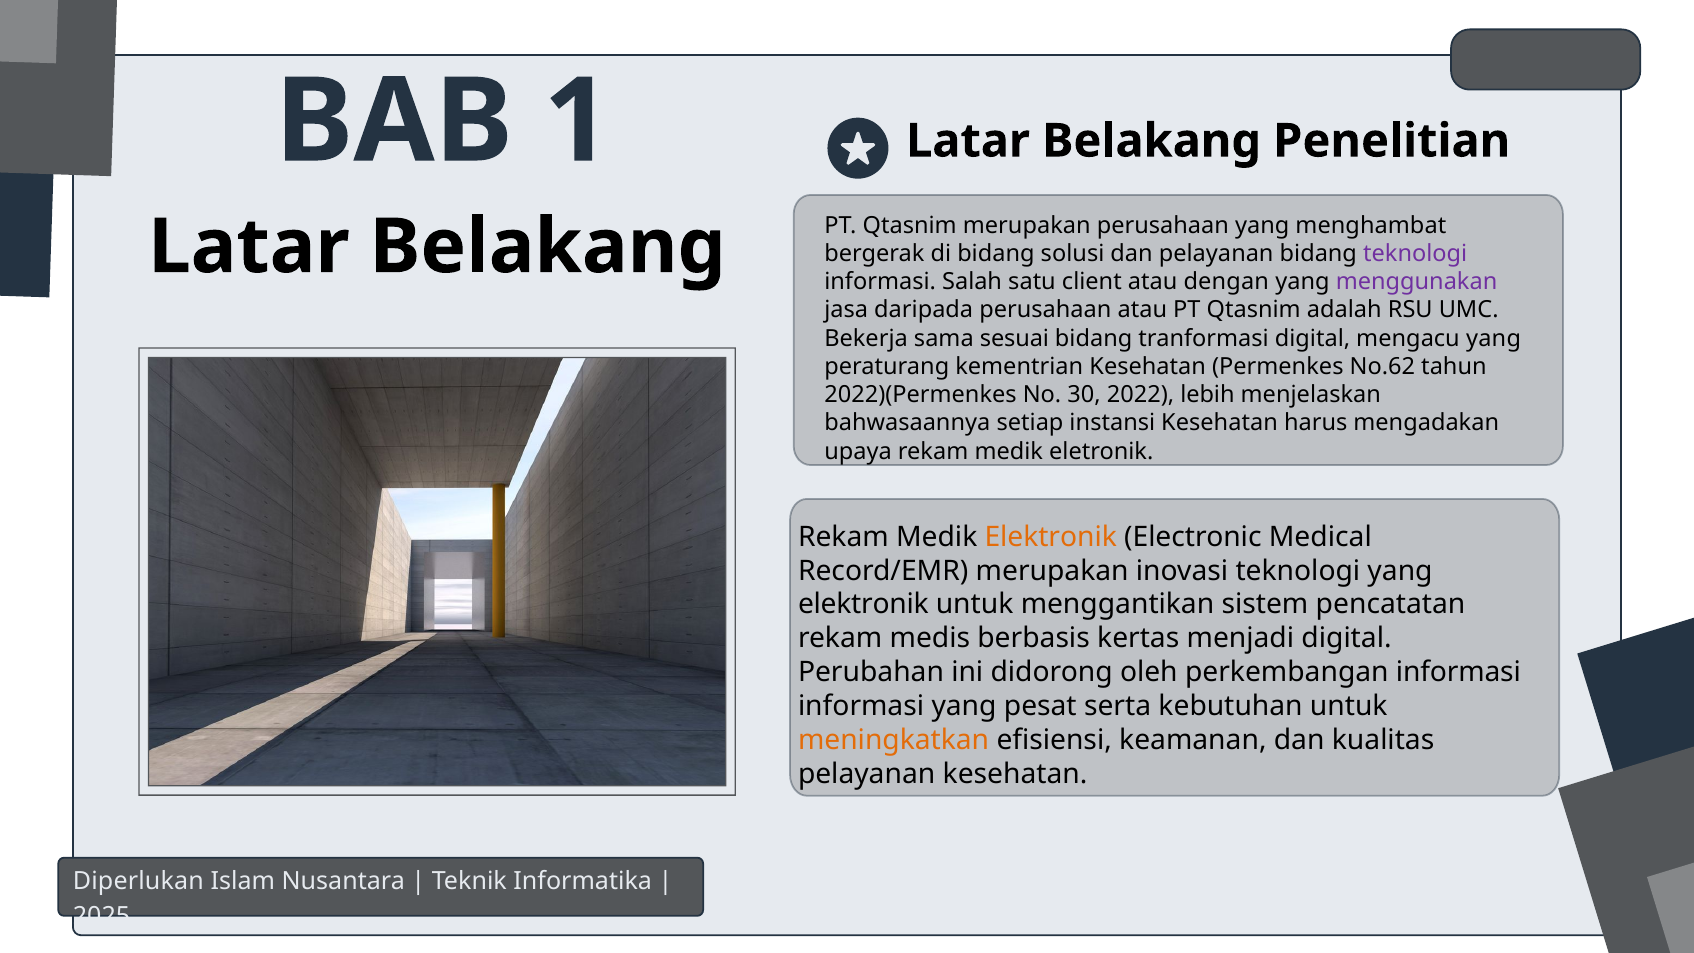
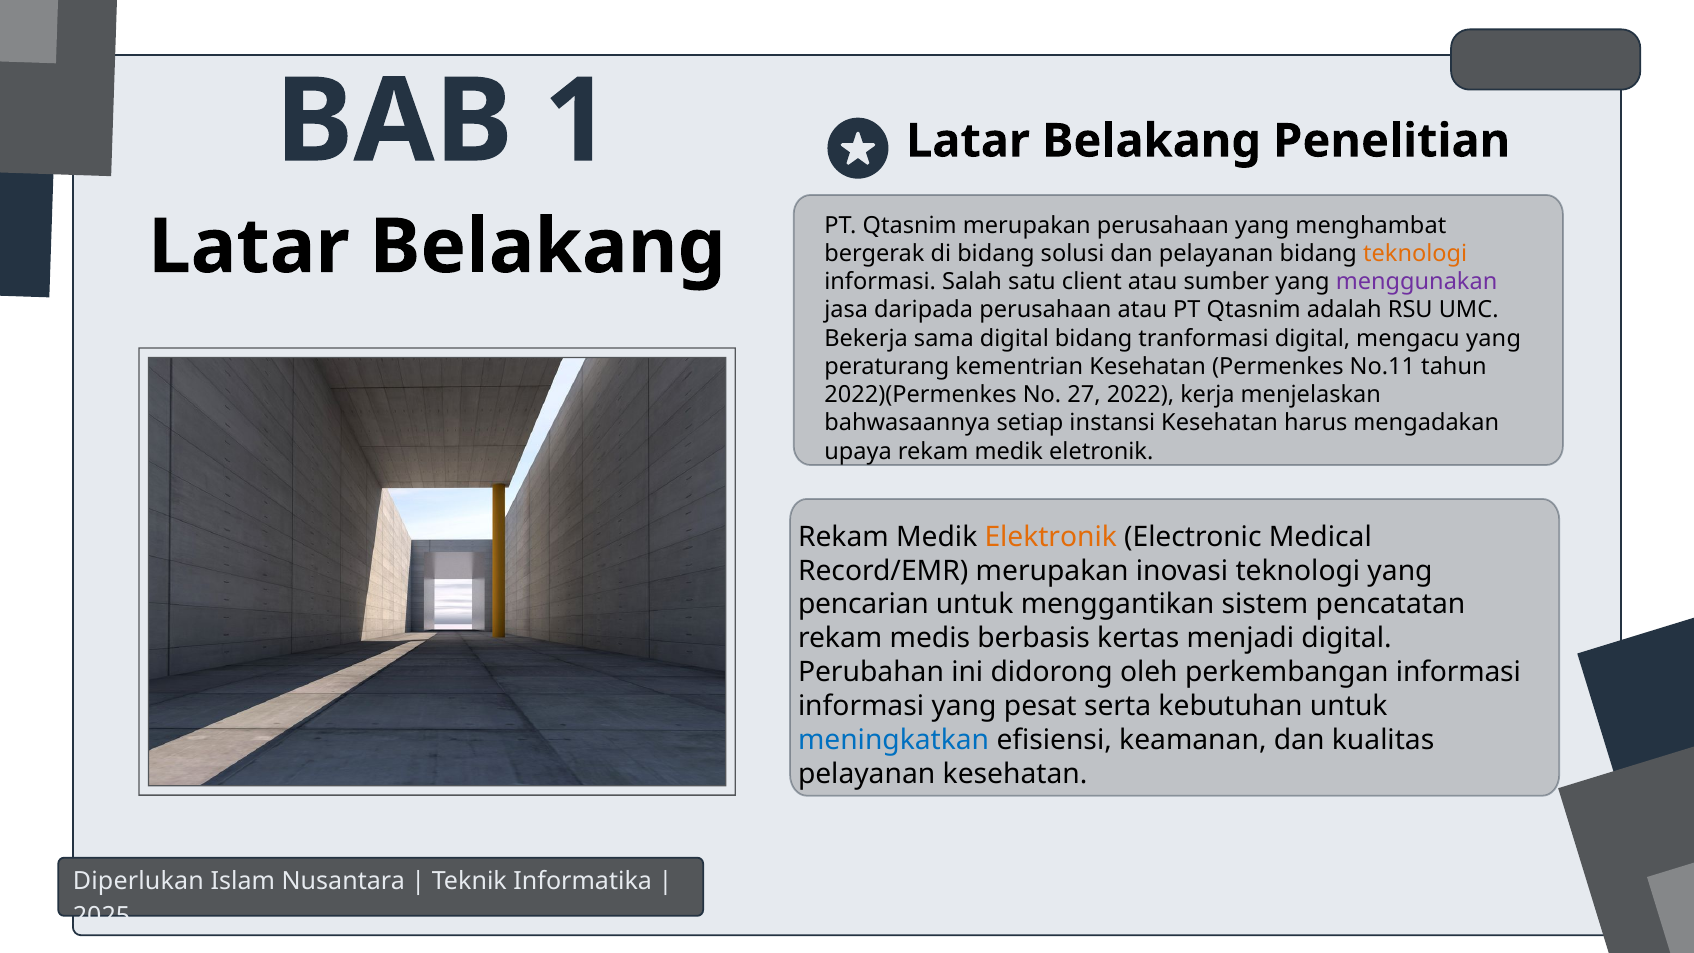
teknologi at (1415, 254) colour: purple -> orange
dengan: dengan -> sumber
sama sesuai: sesuai -> digital
No.62: No.62 -> No.11
30: 30 -> 27
lebih: lebih -> kerja
elektronik at (863, 604): elektronik -> pencarian
meningkatkan colour: orange -> blue
